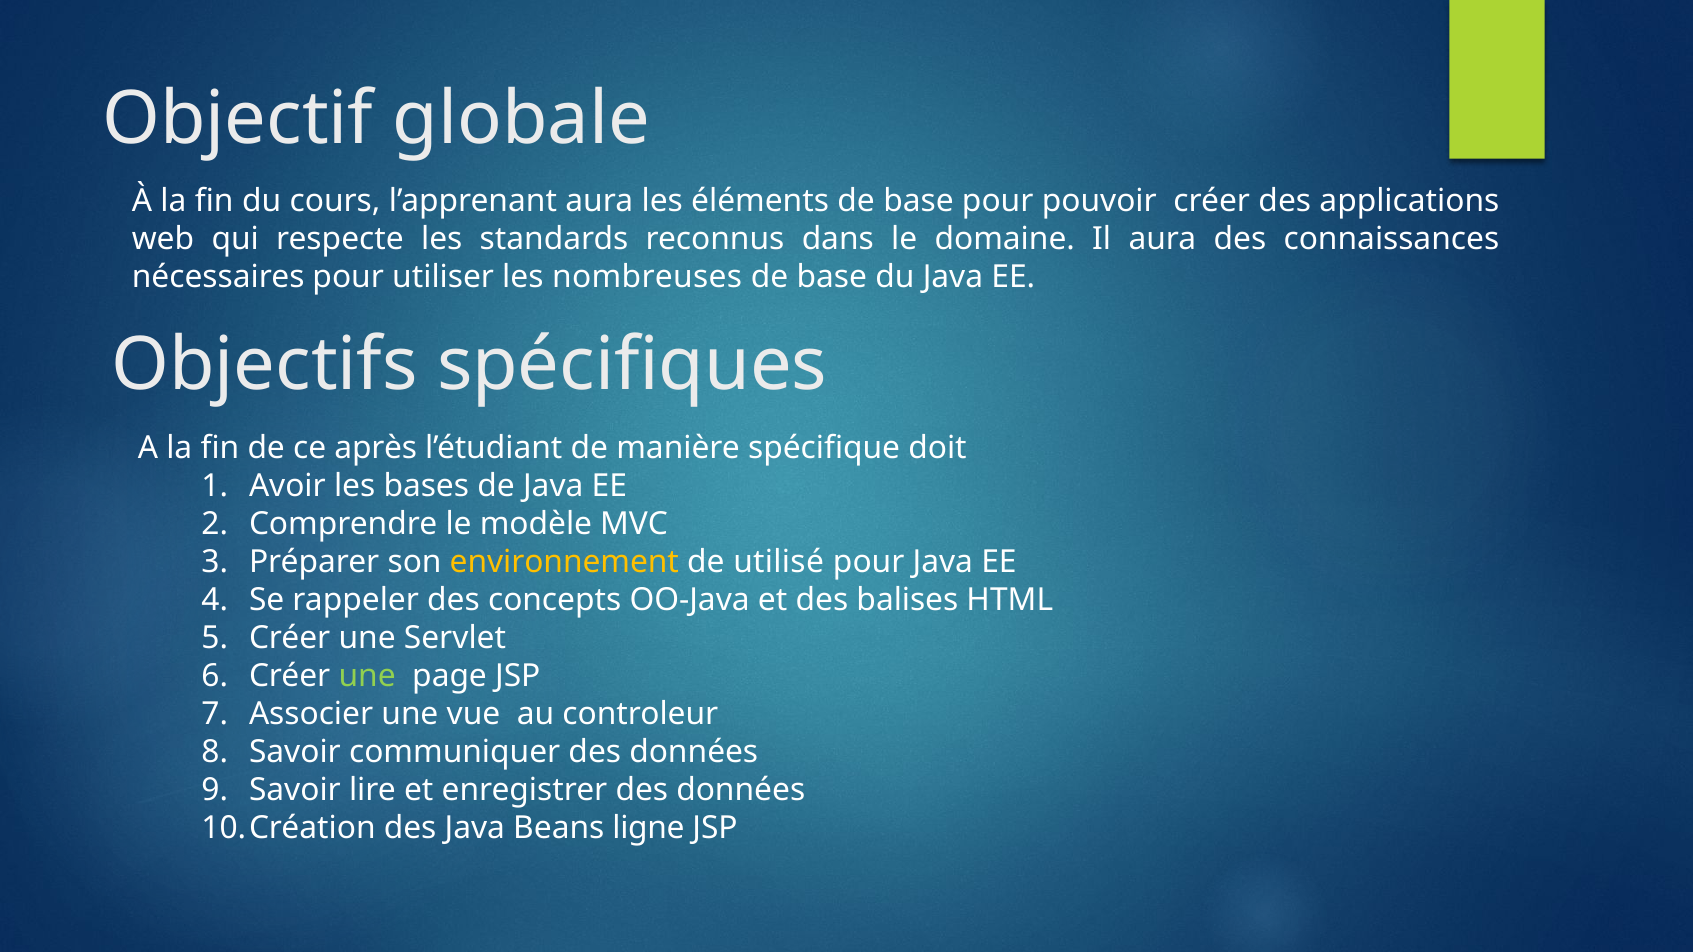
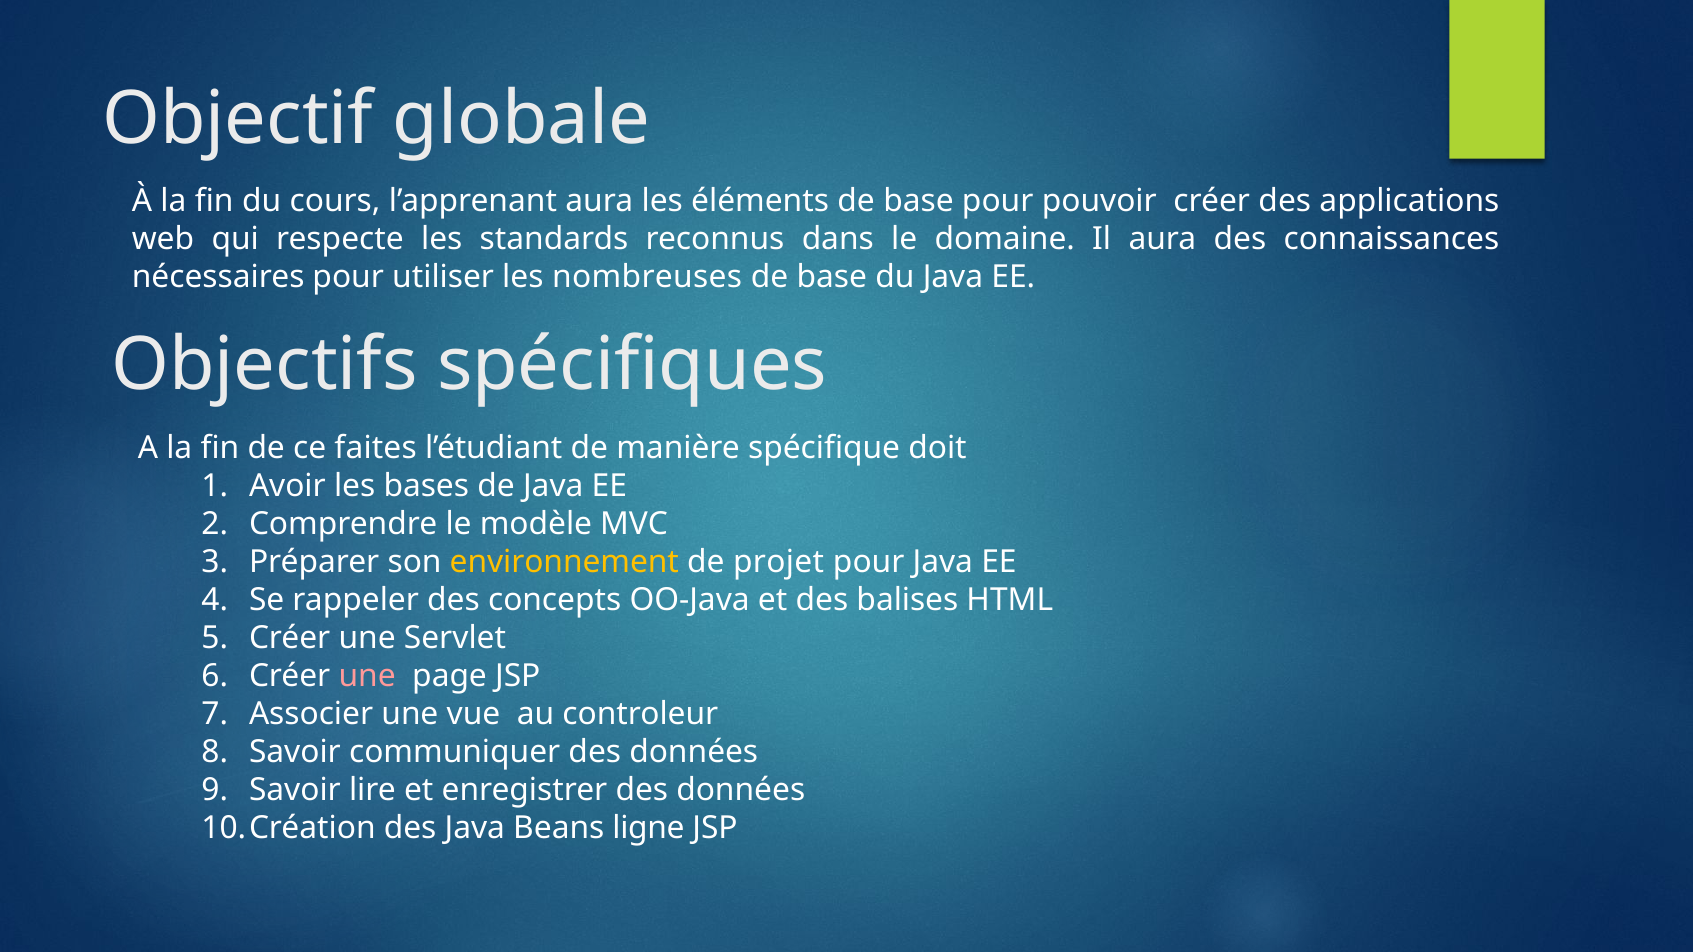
après: après -> faites
utilisé: utilisé -> projet
une at (367, 676) colour: light green -> pink
